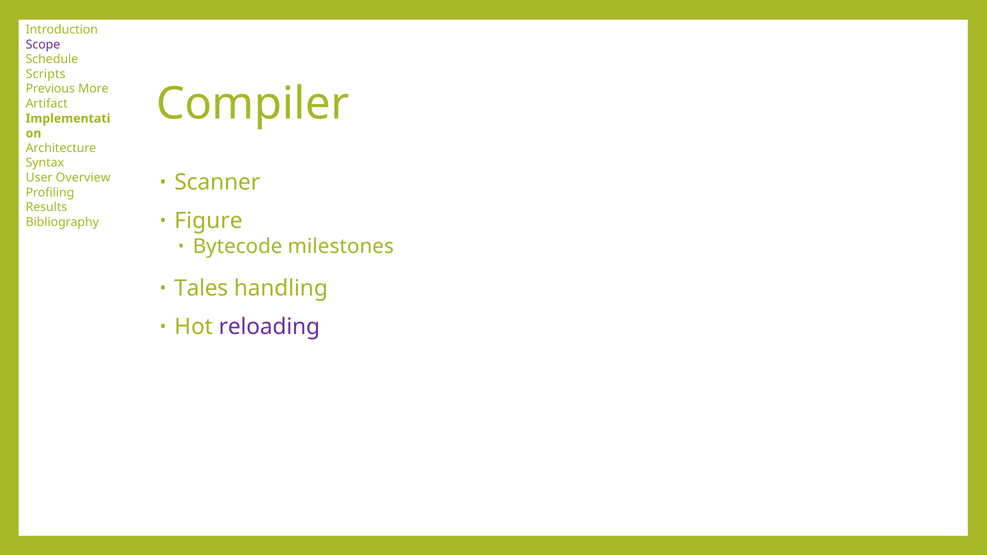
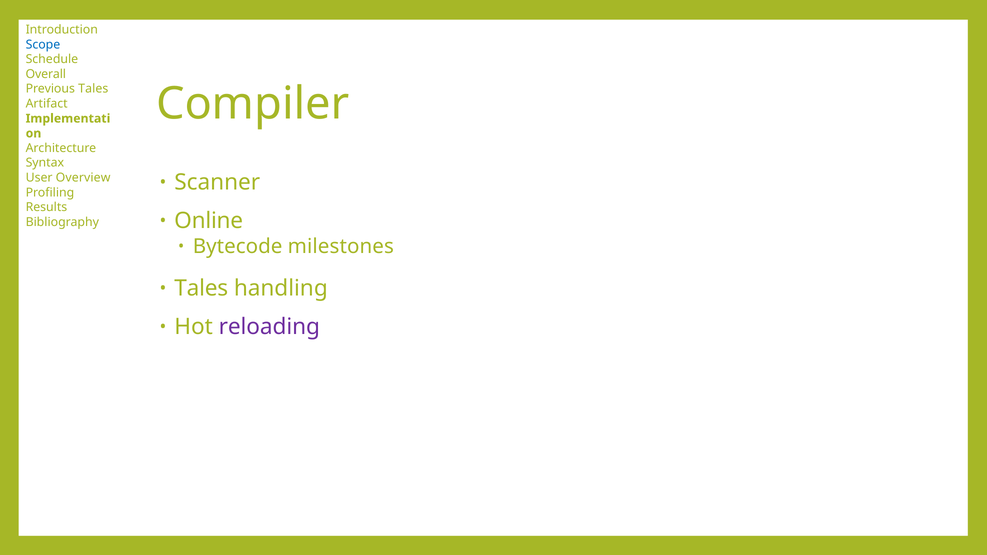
Scope colour: purple -> blue
Scripts: Scripts -> Overall
Previous More: More -> Tales
Figure: Figure -> Online
